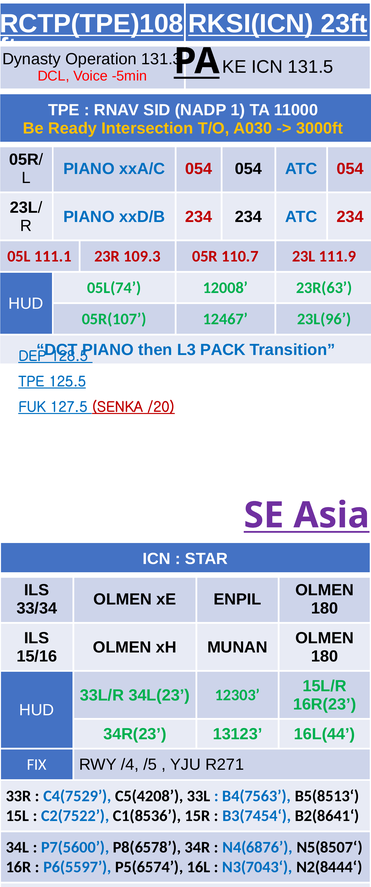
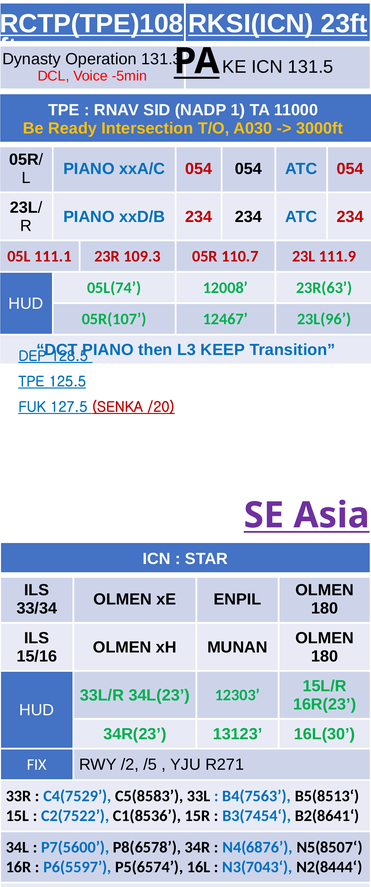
PACK: PACK -> KEEP
16L(44: 16L(44 -> 16L(30
/4: /4 -> /2
C5(4208: C5(4208 -> C5(8583
